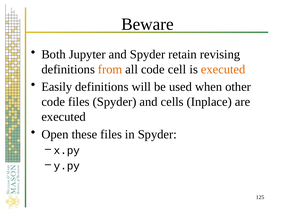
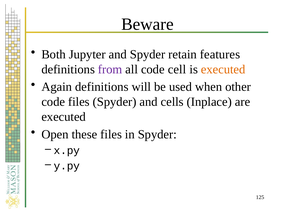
revising: revising -> features
from colour: orange -> purple
Easily: Easily -> Again
